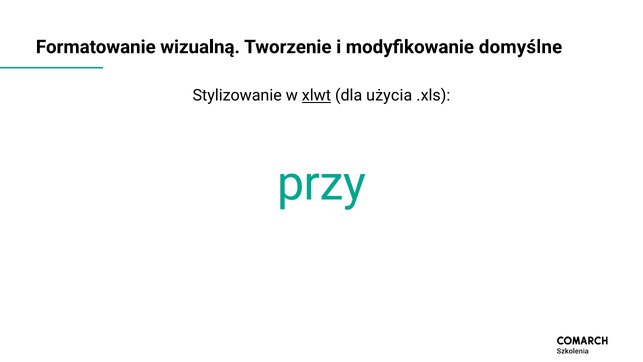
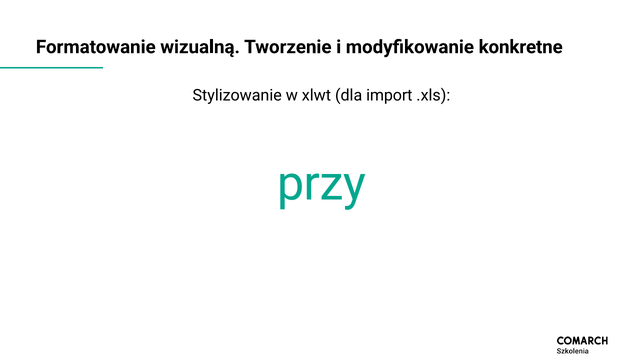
domyślne: domyślne -> konkretne
xlwt underline: present -> none
użycia: użycia -> import
